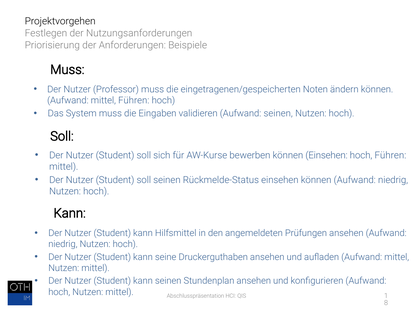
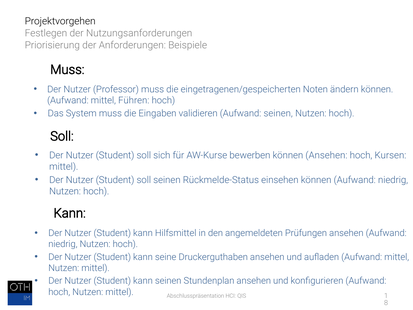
können Einsehen: Einsehen -> Ansehen
hoch Führen: Führen -> Kursen
